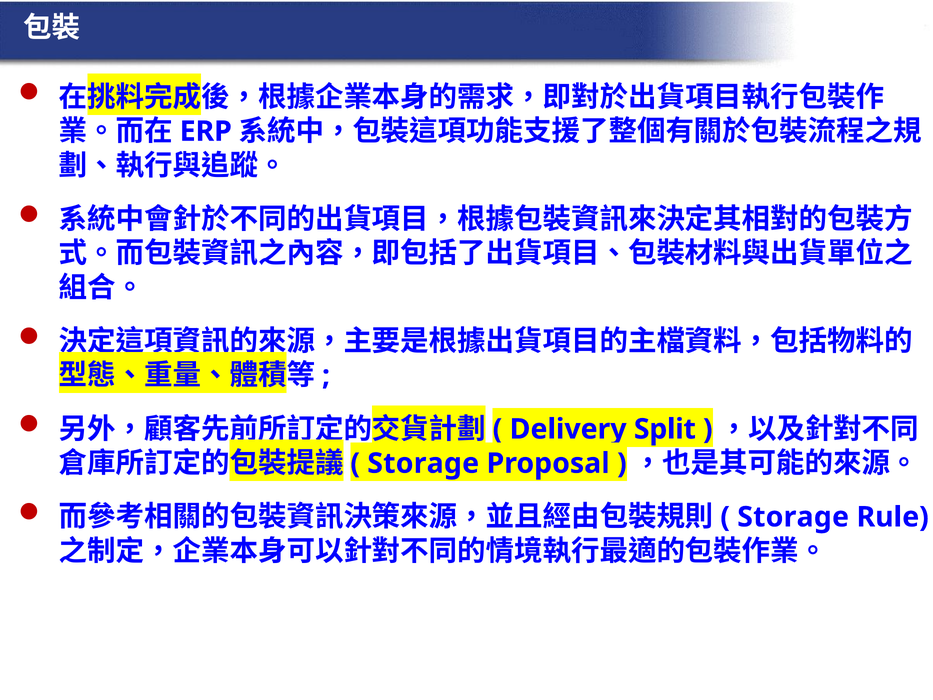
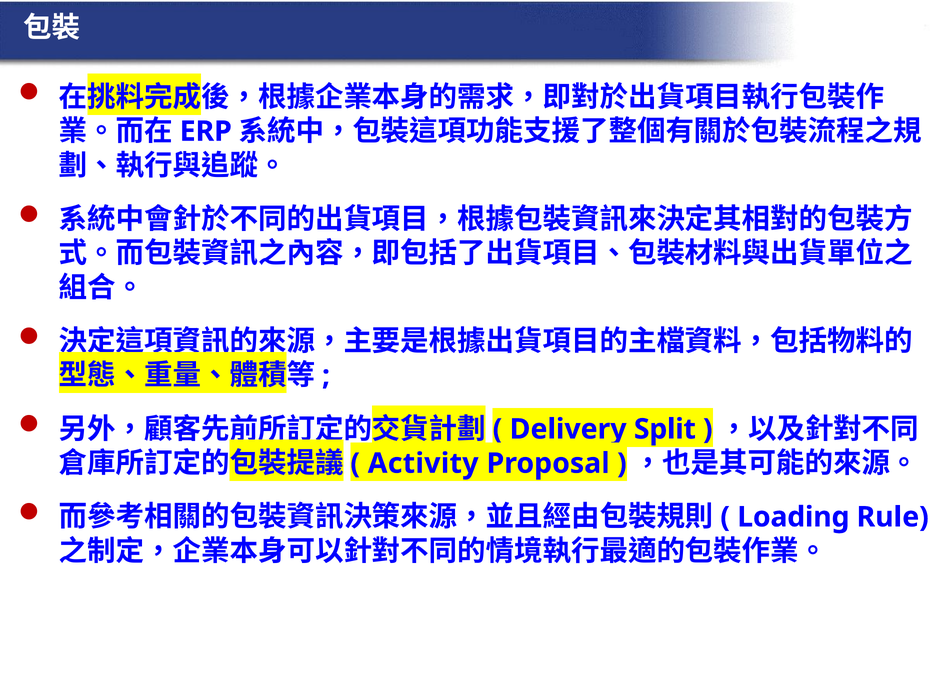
Storage at (423, 463): Storage -> Activity
Storage at (793, 517): Storage -> Loading
